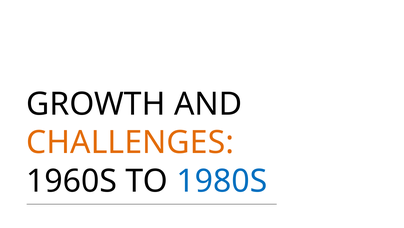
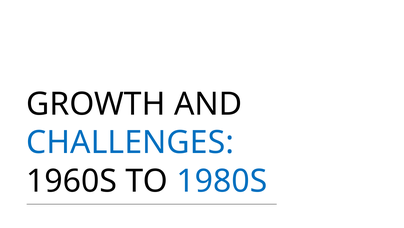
CHALLENGES colour: orange -> blue
